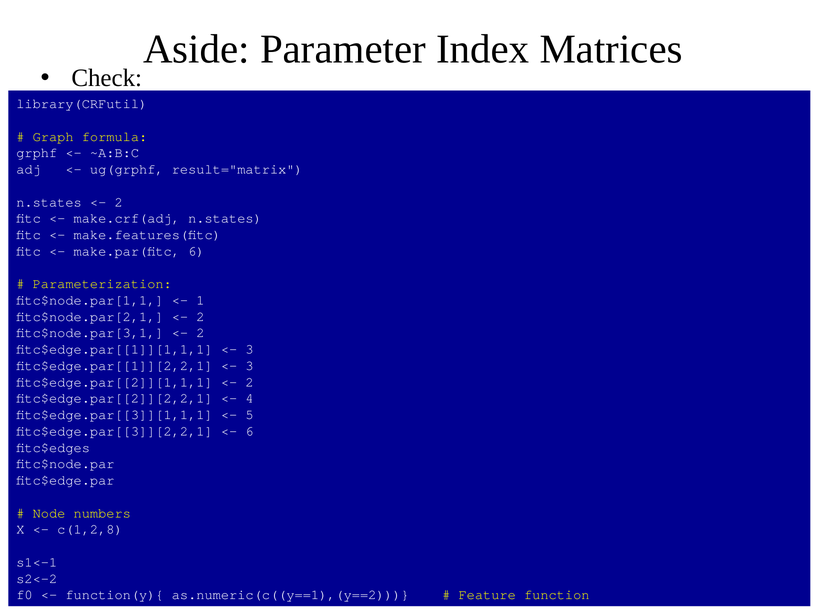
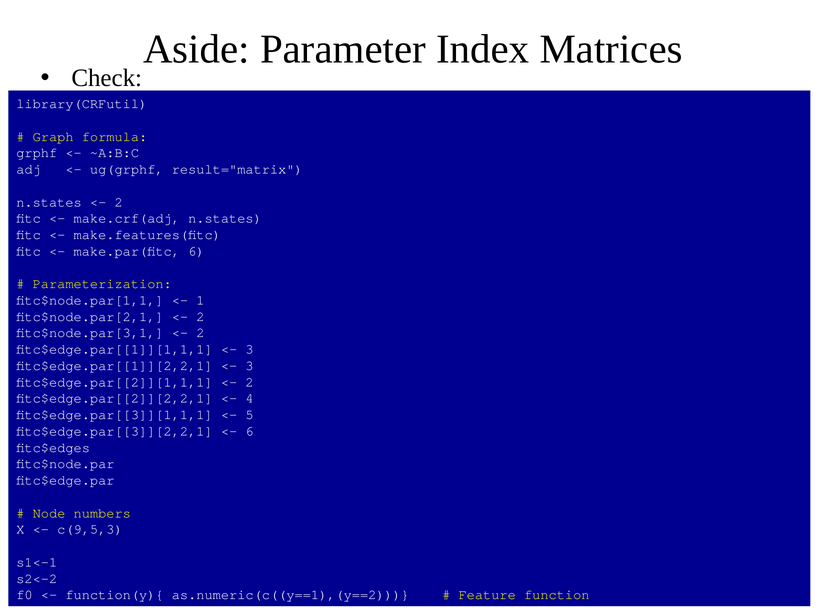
c(1,2,8: c(1,2,8 -> c(9,5,3
